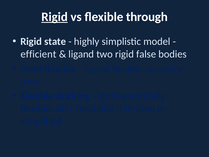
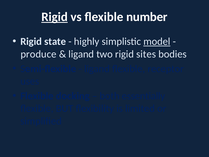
through: through -> number
model underline: none -> present
efficient: efficient -> produce
false: false -> sites
